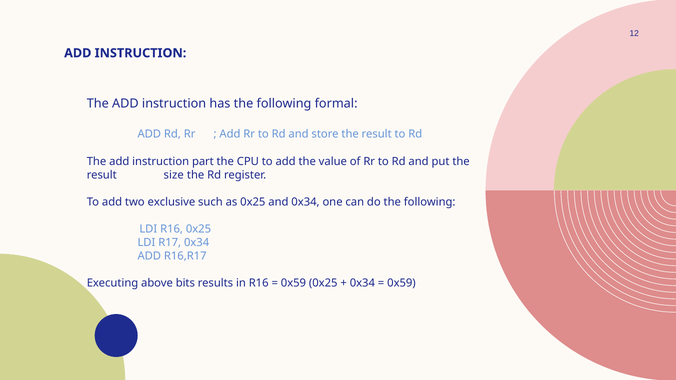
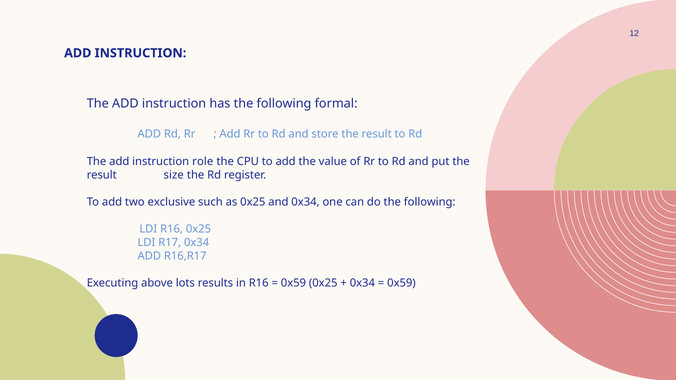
part: part -> role
bits: bits -> lots
